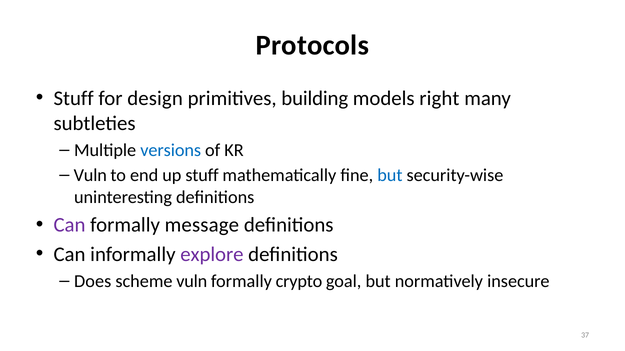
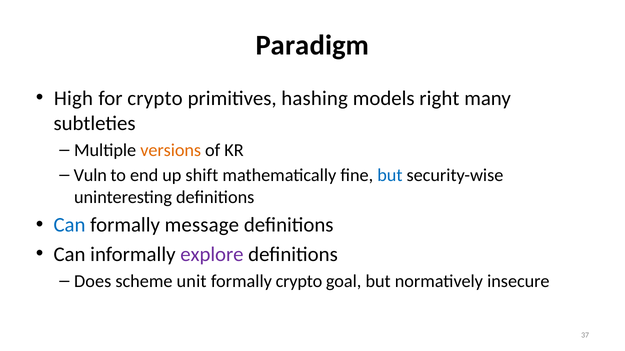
Protocols: Protocols -> Paradigm
Stuff at (74, 98): Stuff -> High
for design: design -> crypto
building: building -> hashing
versions colour: blue -> orange
up stuff: stuff -> shift
Can at (70, 225) colour: purple -> blue
scheme vuln: vuln -> unit
